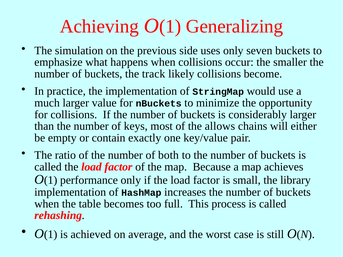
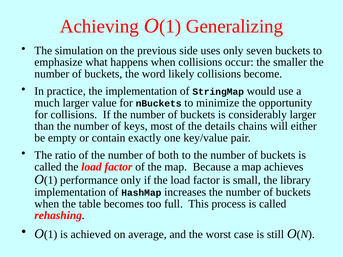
track: track -> word
allows: allows -> details
